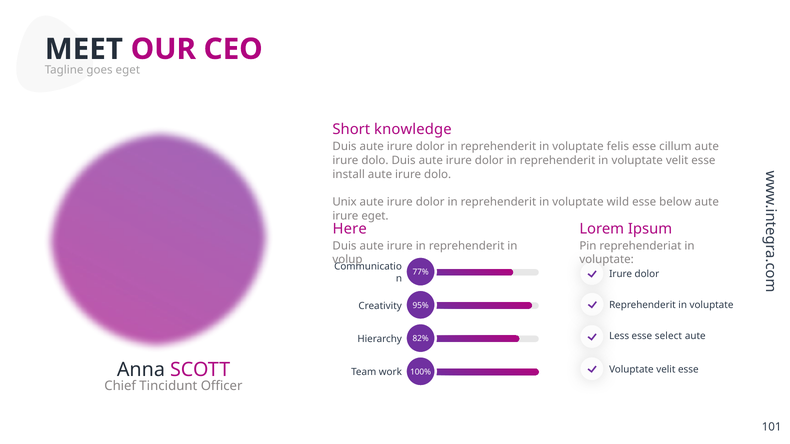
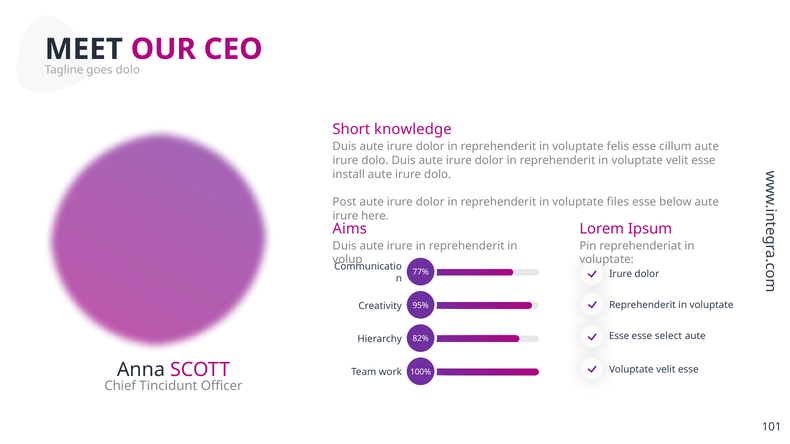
eget at (128, 70): eget -> dolo
Unix: Unix -> Post
wild: wild -> files
irure eget: eget -> here
Here: Here -> Aims
Less at (619, 336): Less -> Esse
